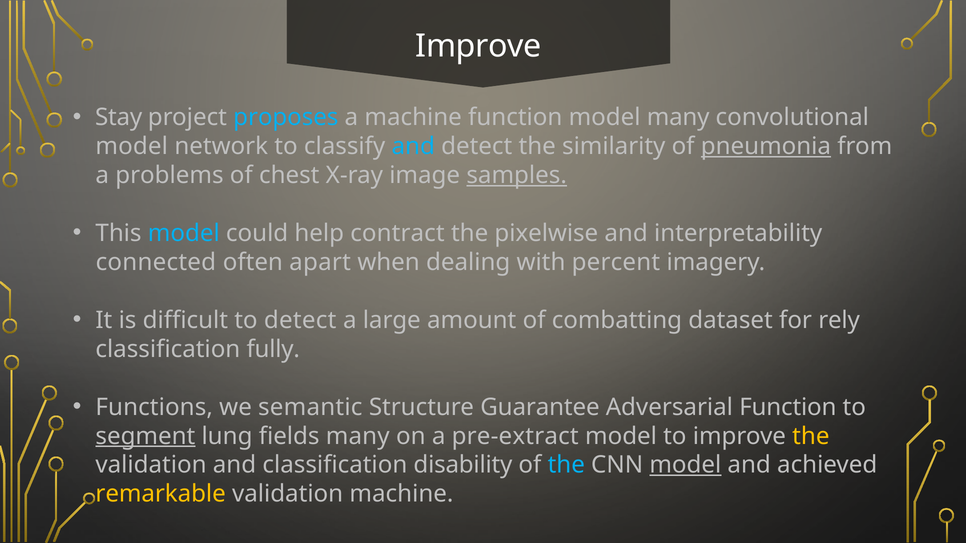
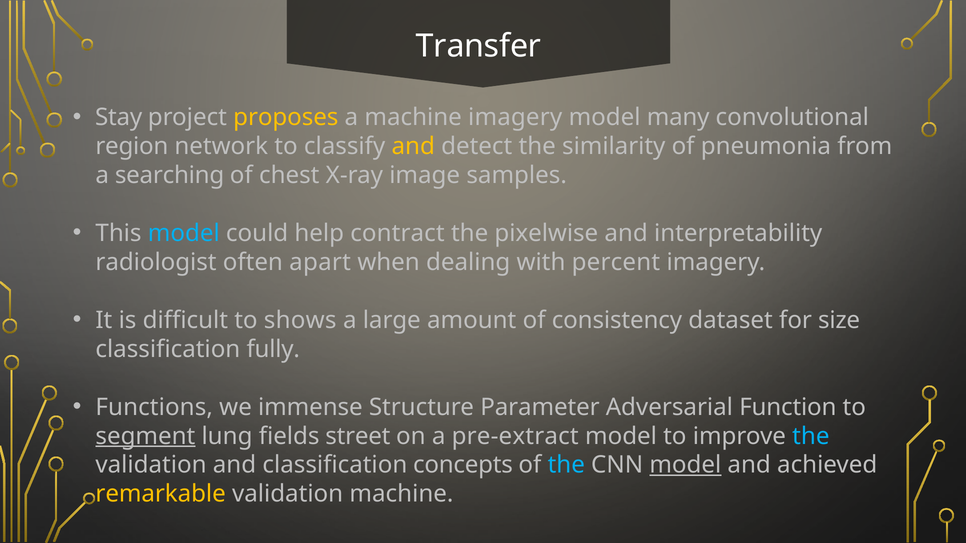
Improve at (479, 46): Improve -> Transfer
proposes colour: light blue -> yellow
machine function: function -> imagery
model at (132, 147): model -> region
and at (413, 147) colour: light blue -> yellow
pneumonia underline: present -> none
problems: problems -> searching
samples underline: present -> none
connected: connected -> radiologist
to detect: detect -> shows
combatting: combatting -> consistency
rely: rely -> size
semantic: semantic -> immense
Guarantee: Guarantee -> Parameter
fields many: many -> street
the at (811, 436) colour: yellow -> light blue
disability: disability -> concepts
